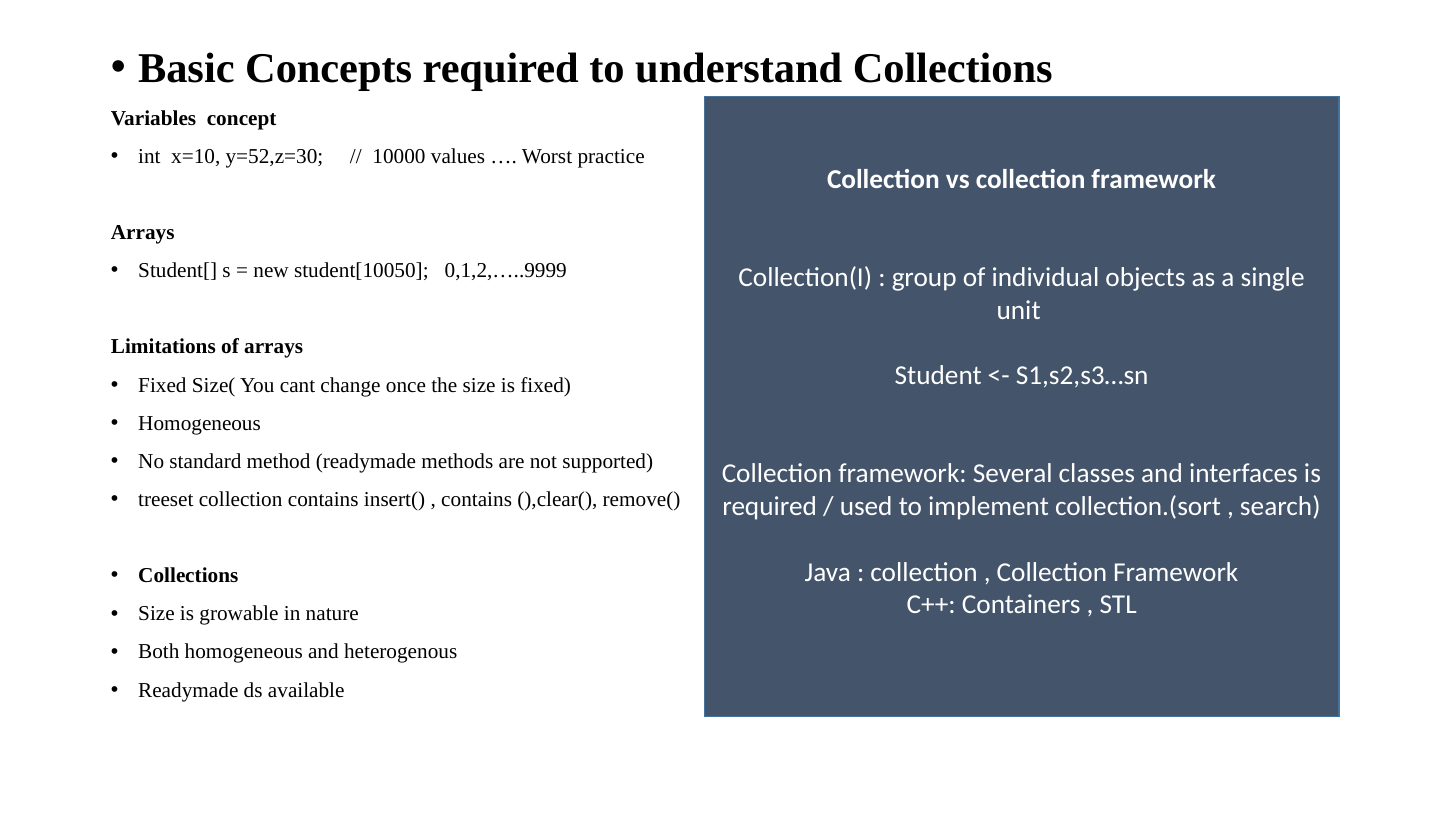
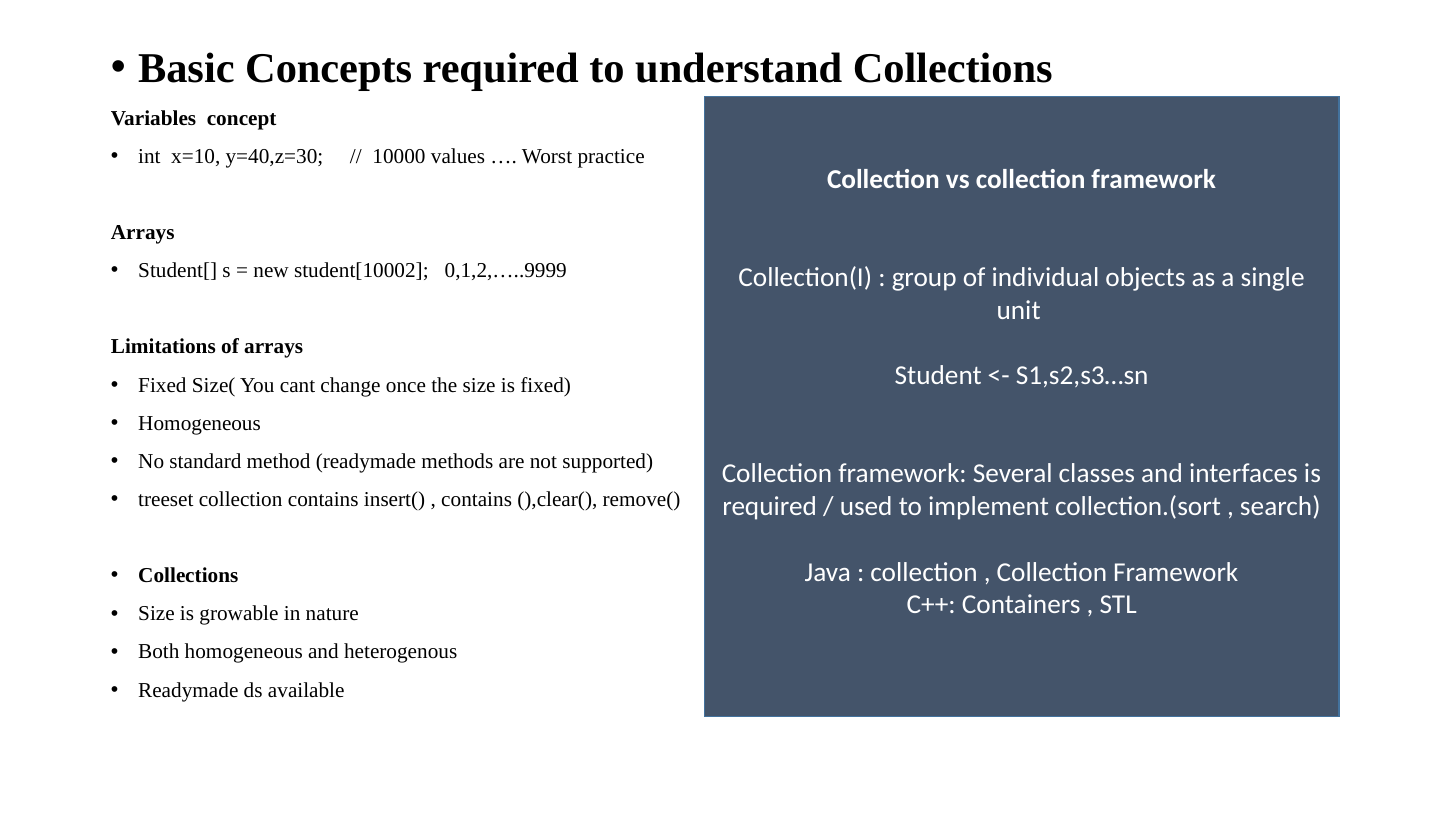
y=52,z=30: y=52,z=30 -> y=40,z=30
student[10050: student[10050 -> student[10002
